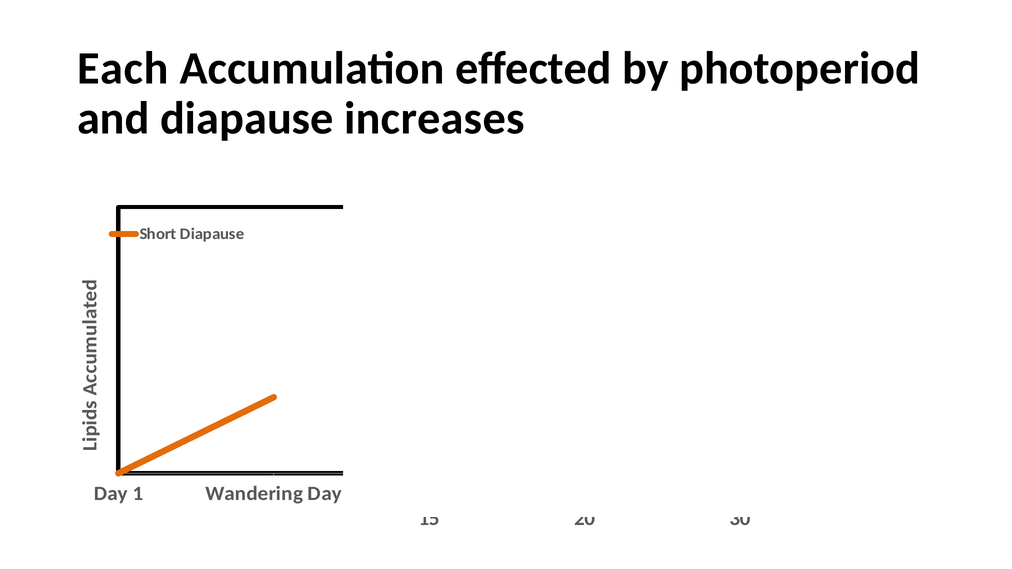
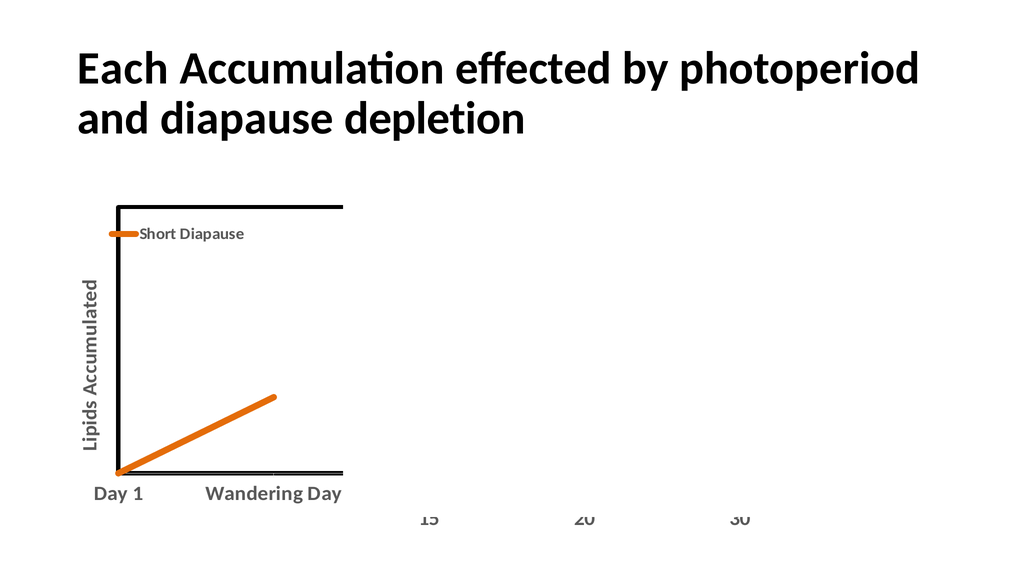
increases: increases -> depletion
